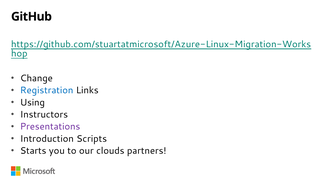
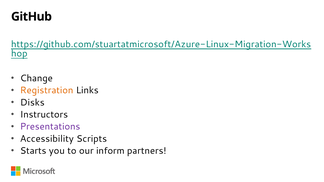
Registration colour: blue -> orange
Using: Using -> Disks
Introduction: Introduction -> Accessibility
clouds: clouds -> inform
